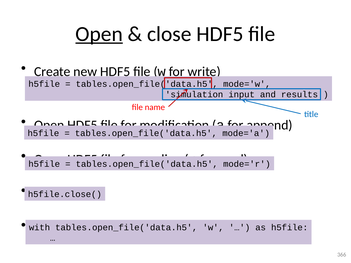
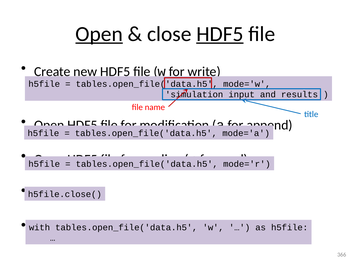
HDF5 at (220, 34) underline: none -> present
